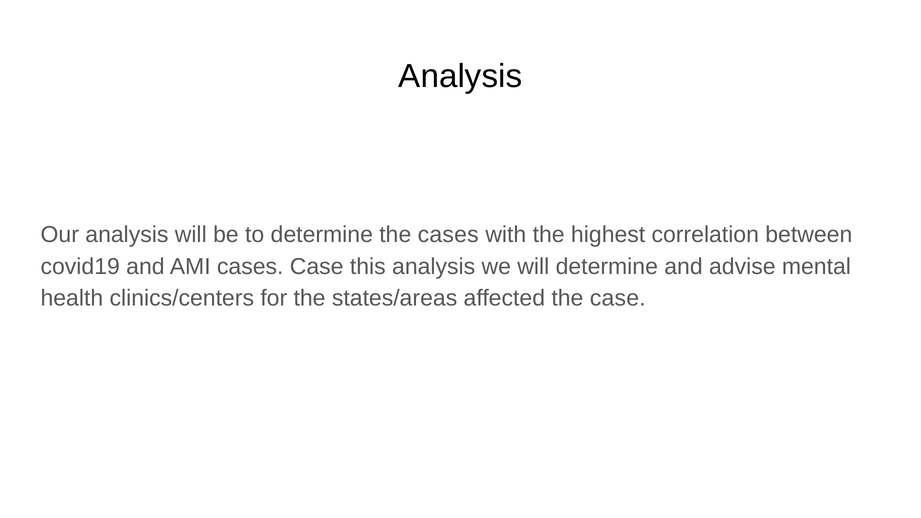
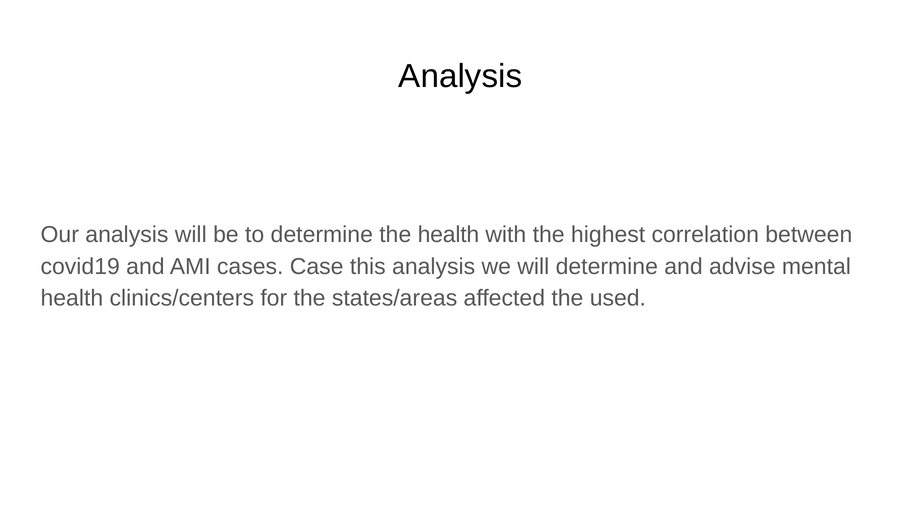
the cases: cases -> health
the case: case -> used
